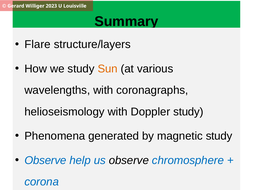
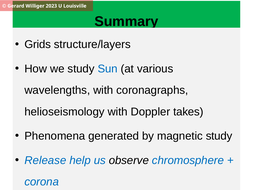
Flare: Flare -> Grids
Sun colour: orange -> blue
Doppler study: study -> takes
Observe at (45, 160): Observe -> Release
